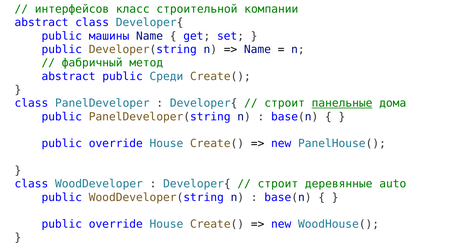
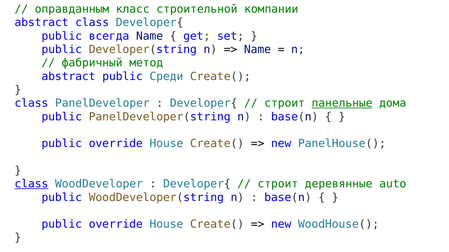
интерфейсов: интерфейсов -> оправданным
машины: машины -> всегда
class at (31, 184) underline: none -> present
